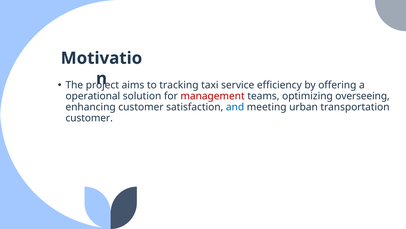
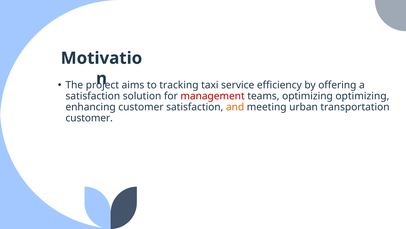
operational at (93, 96): operational -> satisfaction
optimizing overseeing: overseeing -> optimizing
and colour: blue -> orange
